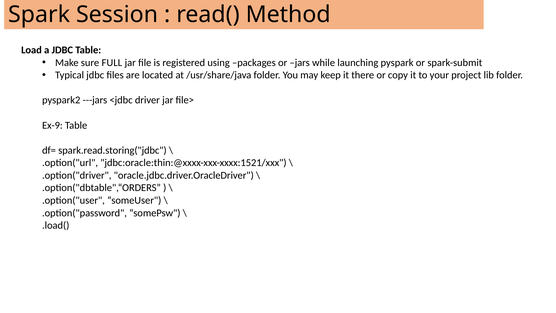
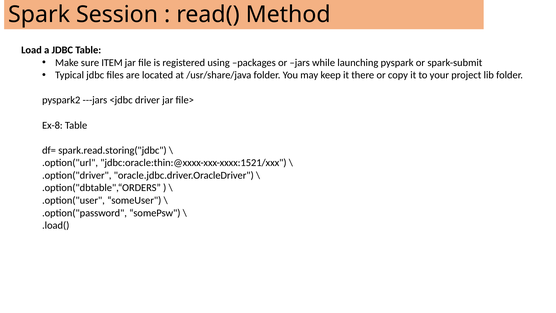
FULL: FULL -> ITEM
Ex-9: Ex-9 -> Ex-8
